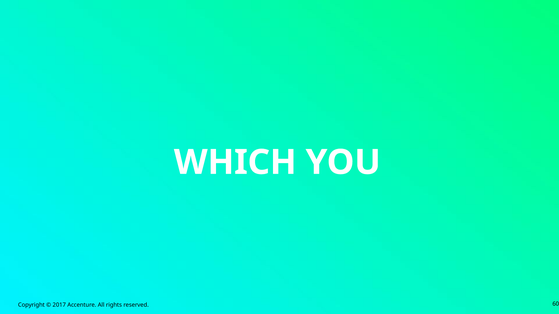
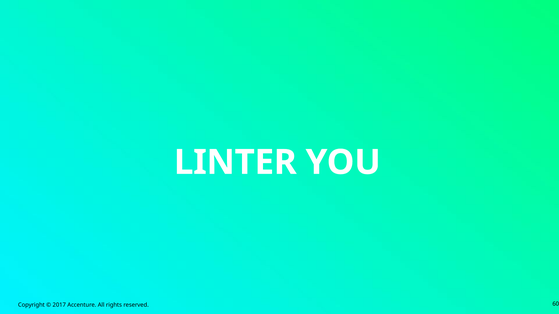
WHICH: WHICH -> LINTER
